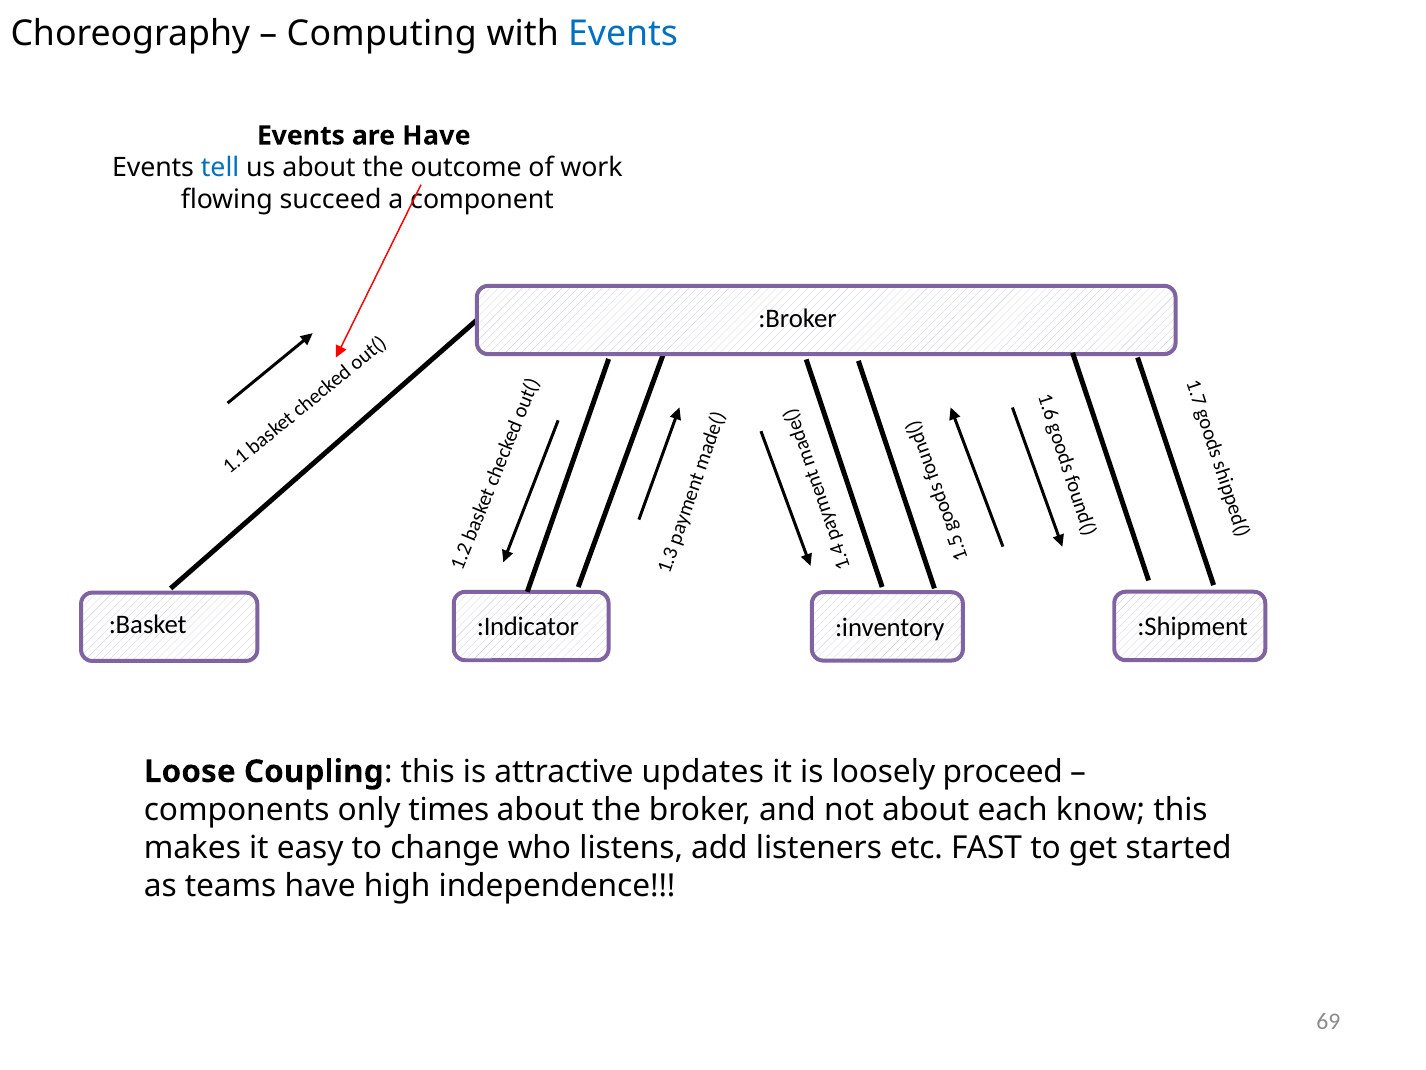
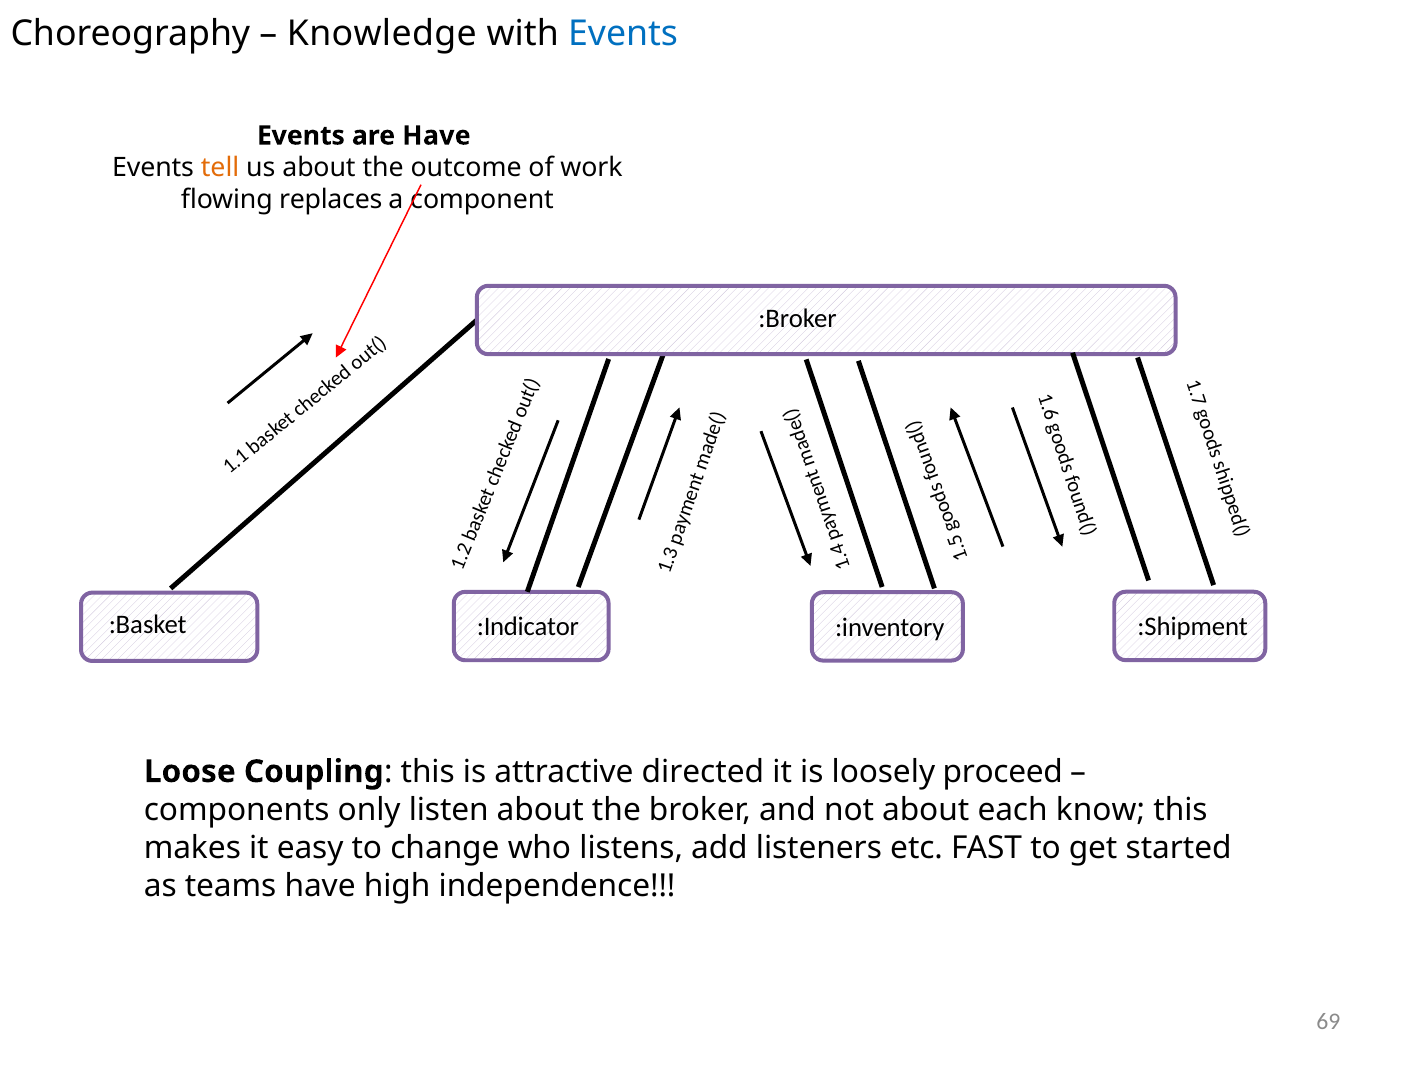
Computing: Computing -> Knowledge
tell colour: blue -> orange
succeed: succeed -> replaces
updates: updates -> directed
times: times -> listen
